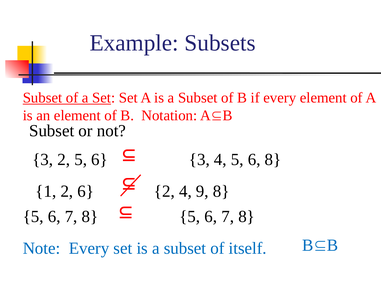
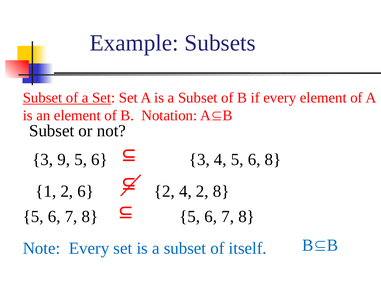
3 2: 2 -> 9
4 9: 9 -> 2
